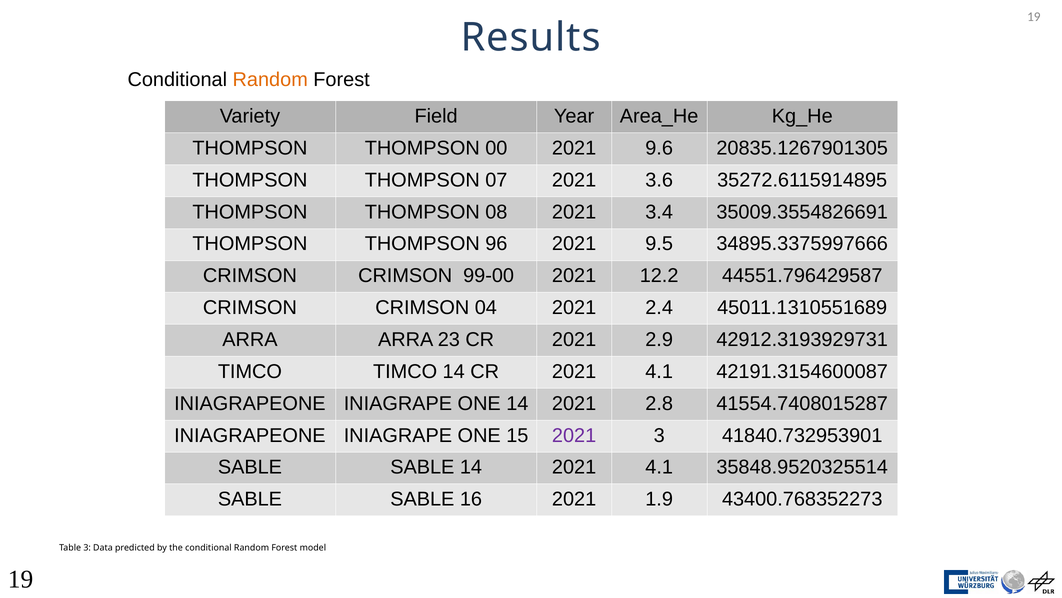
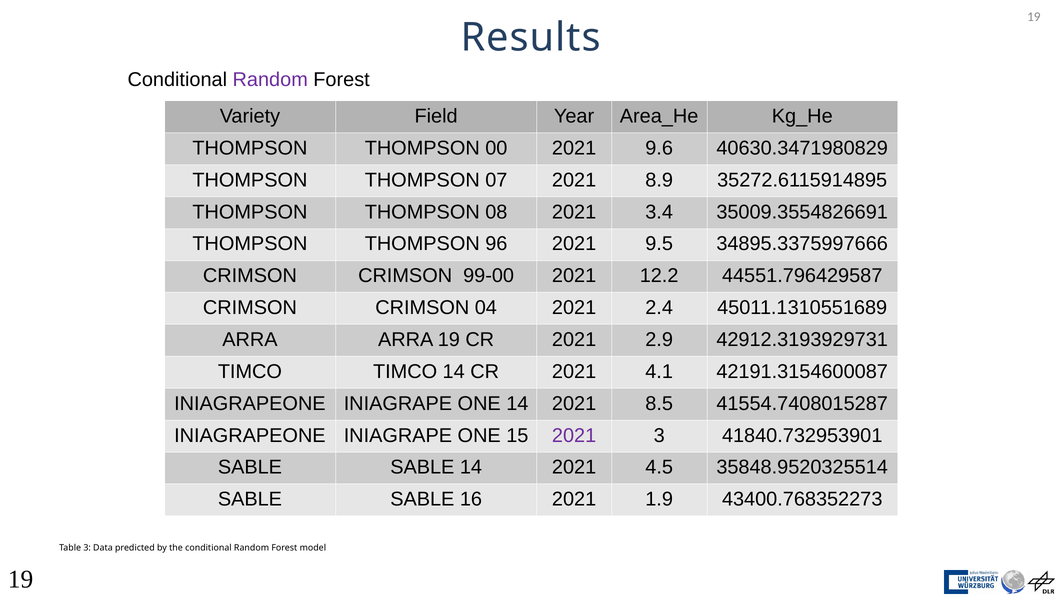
Random at (270, 79) colour: orange -> purple
20835.1267901305: 20835.1267901305 -> 40630.3471980829
3.6: 3.6 -> 8.9
ARRA 23: 23 -> 19
2.8: 2.8 -> 8.5
14 2021 4.1: 4.1 -> 4.5
